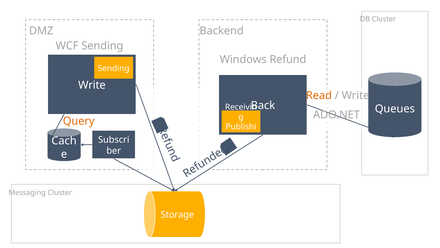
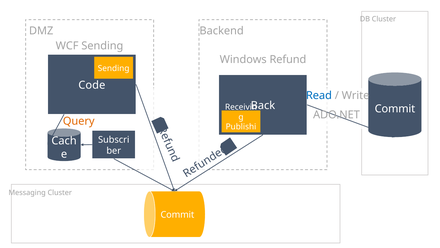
Write at (92, 85): Write -> Code
Read colour: orange -> blue
Queues at (395, 109): Queues -> Commit
Storage at (177, 214): Storage -> Commit
